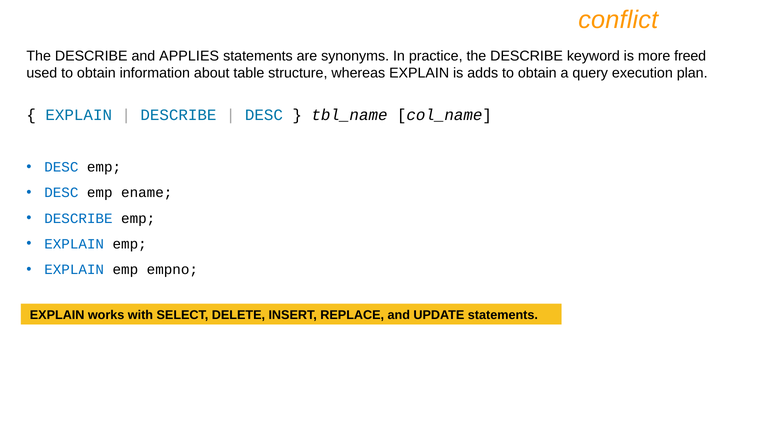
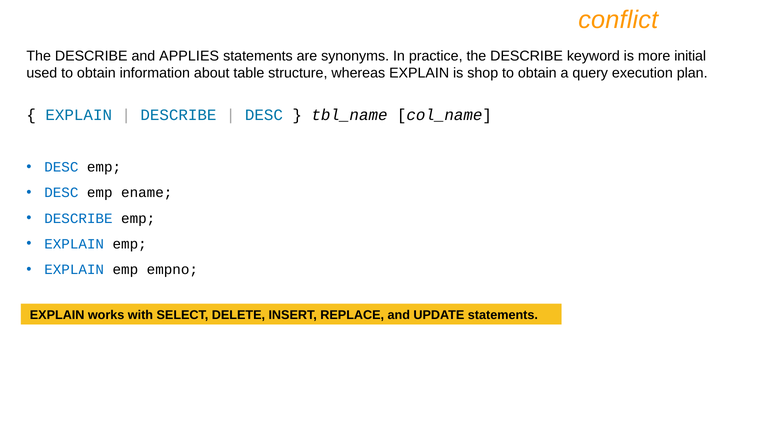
freed: freed -> initial
adds: adds -> shop
